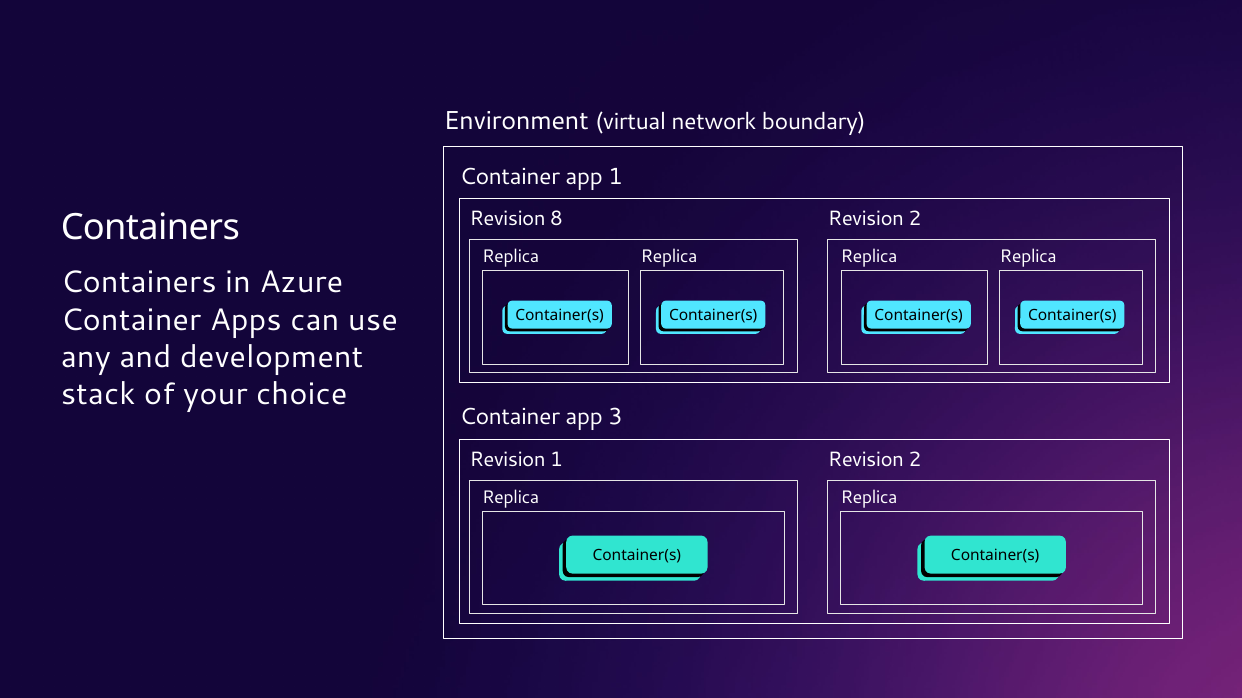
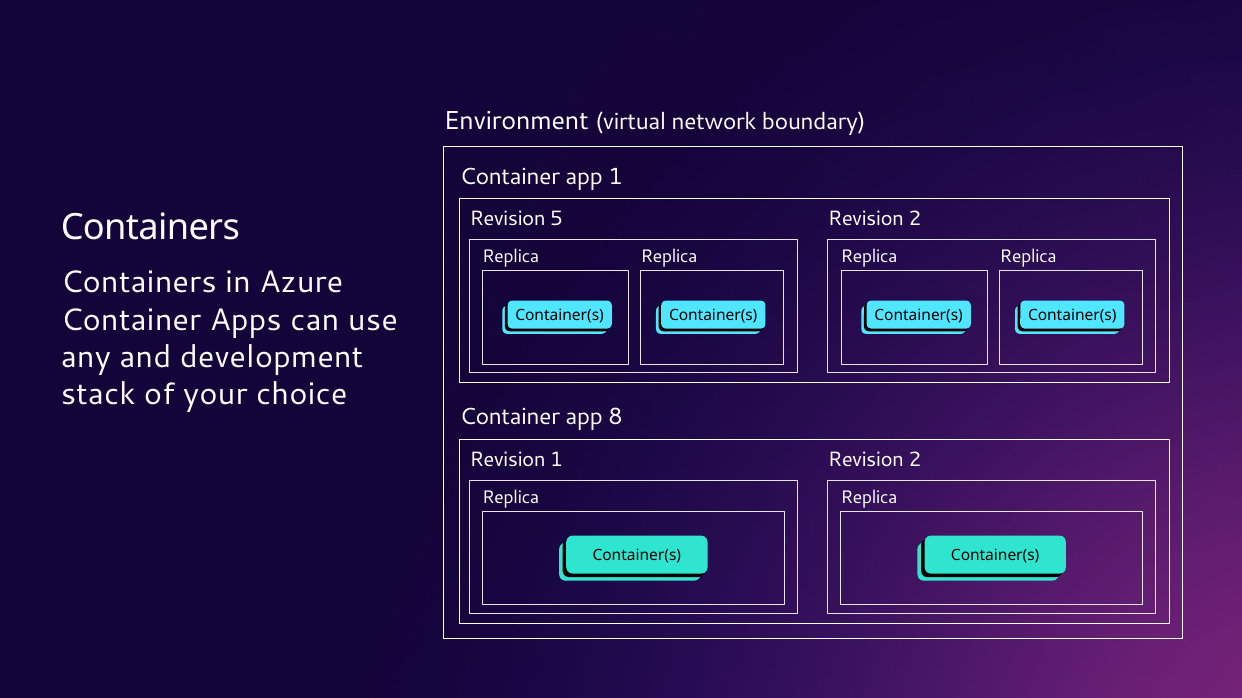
8: 8 -> 5
3: 3 -> 8
